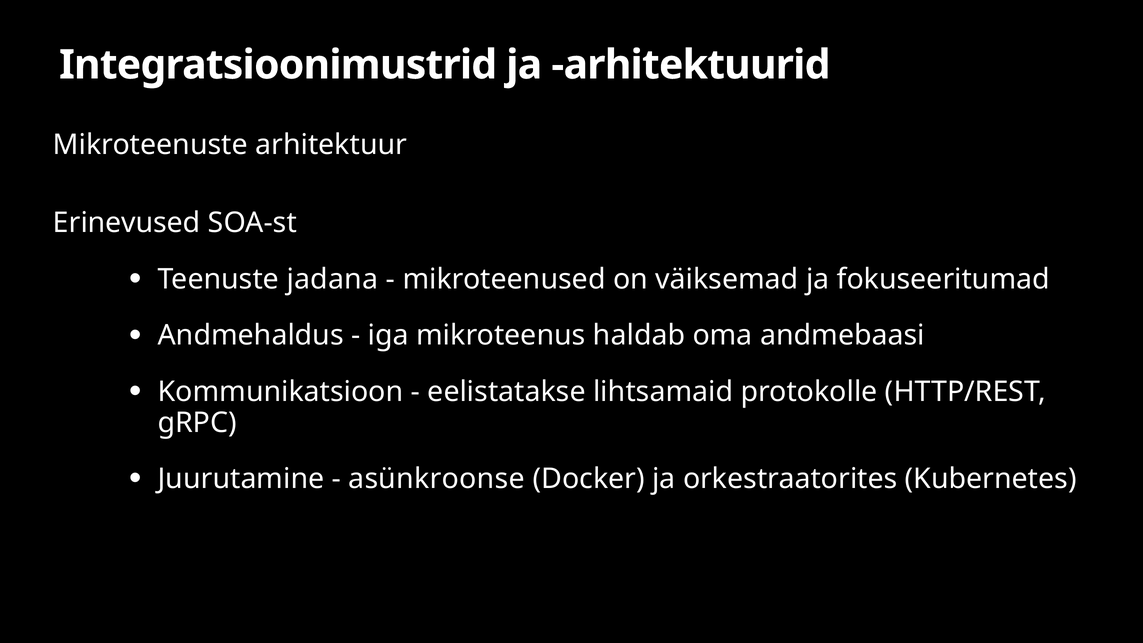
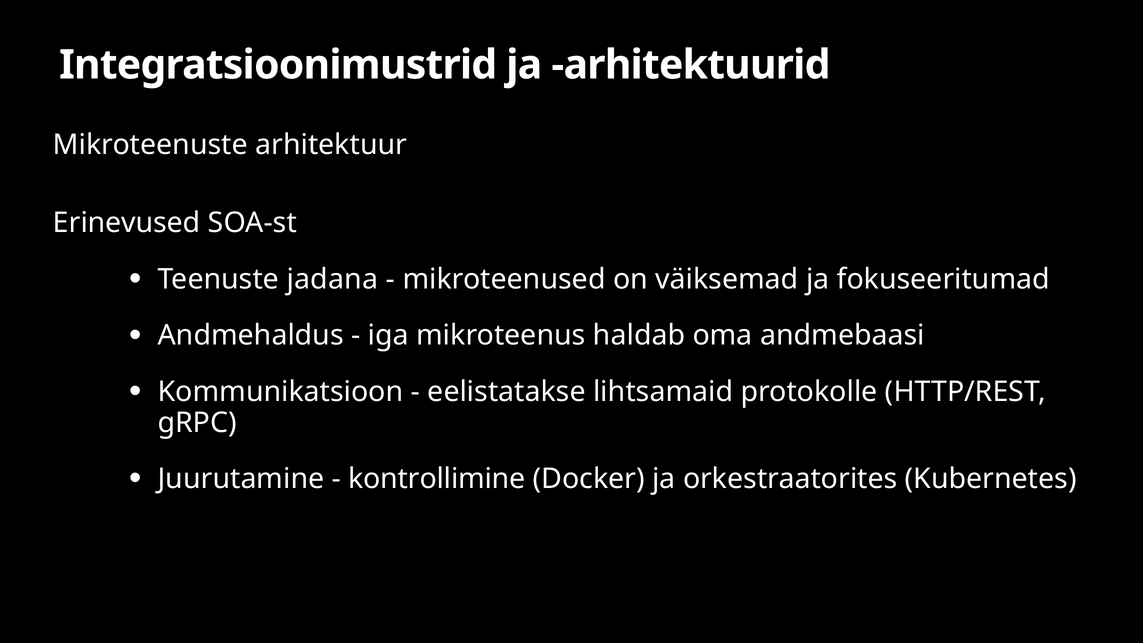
asünkroonse: asünkroonse -> kontrollimine
